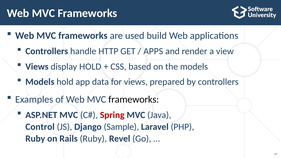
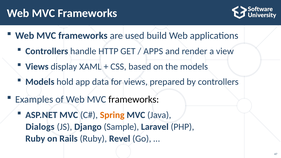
display HOLD: HOLD -> XAML
Spring colour: red -> orange
Control: Control -> Dialogs
